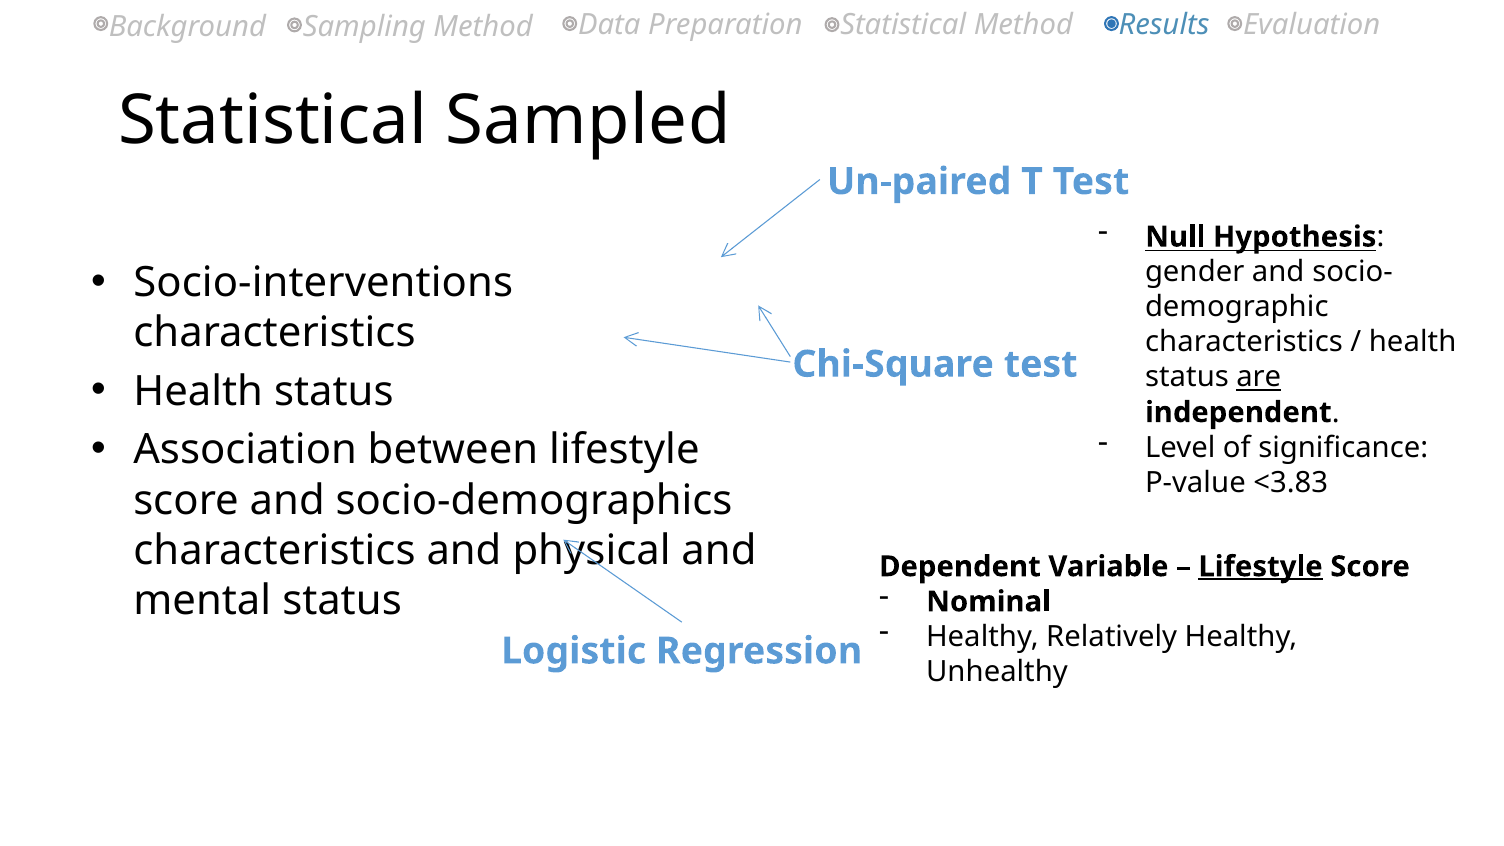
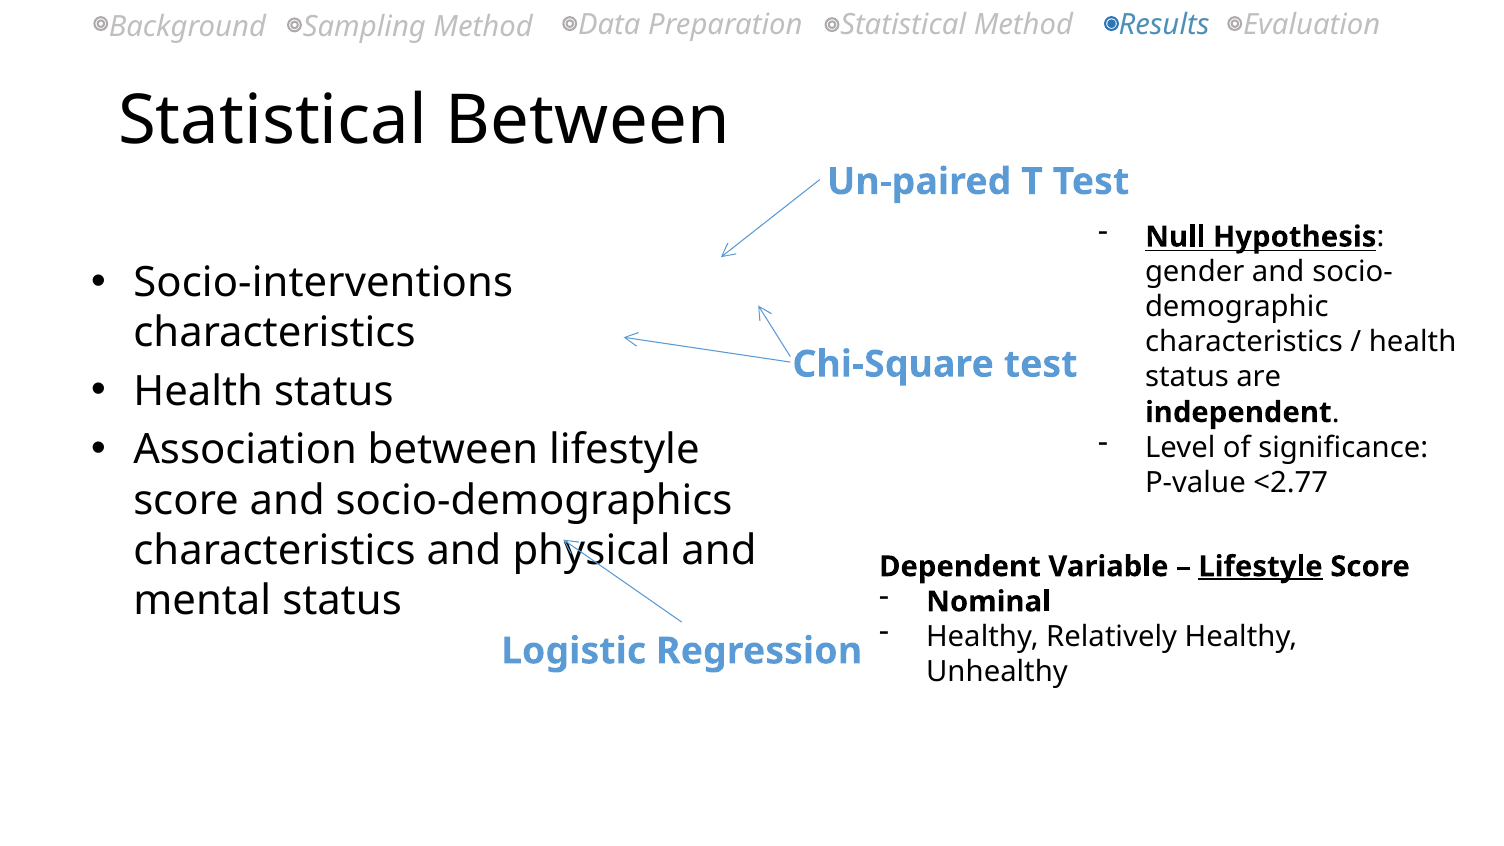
Statistical Sampled: Sampled -> Between
are underline: present -> none
<3.83: <3.83 -> <2.77
